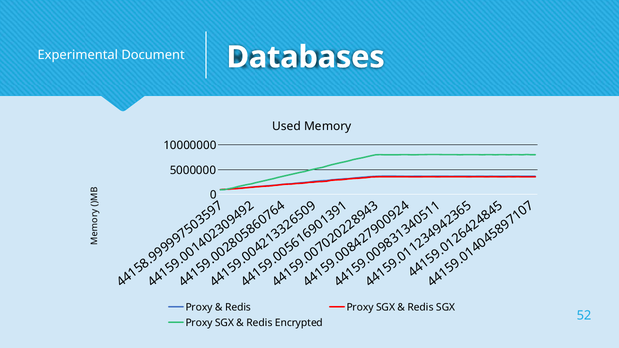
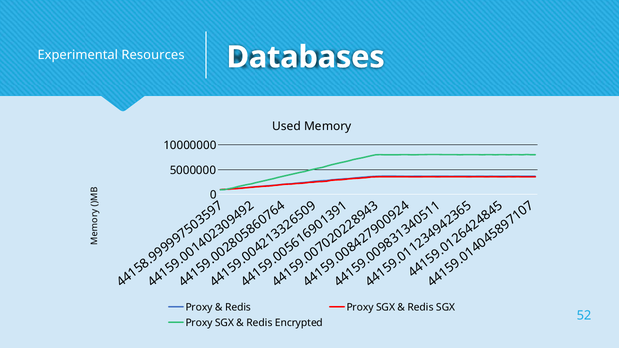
Document: Document -> Resources
